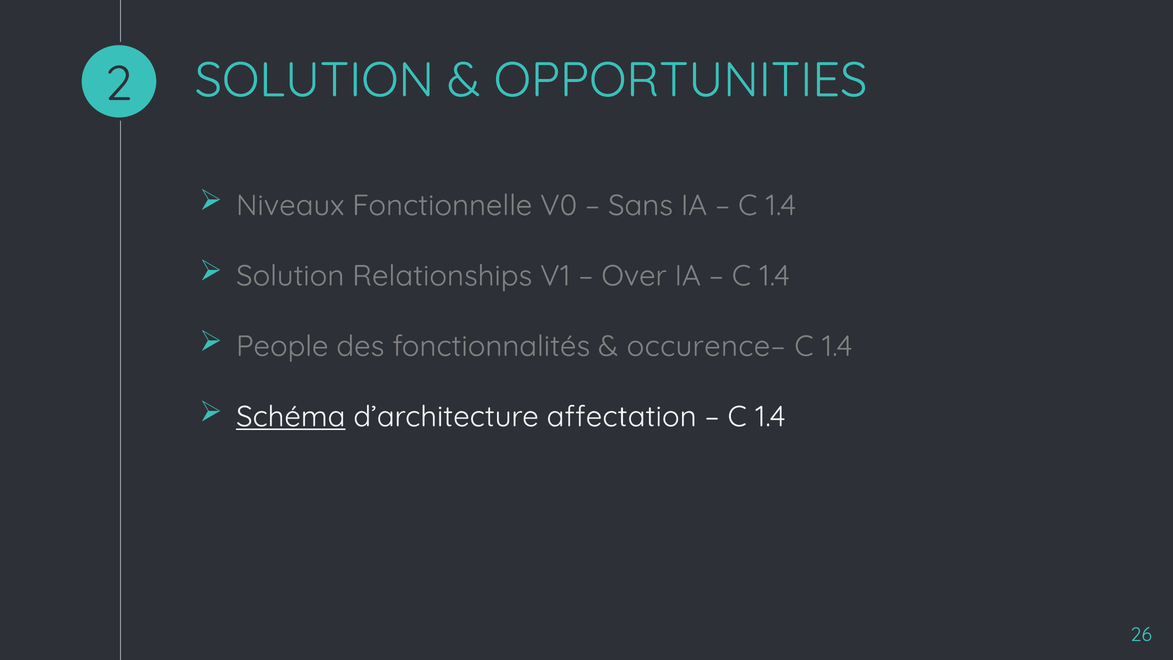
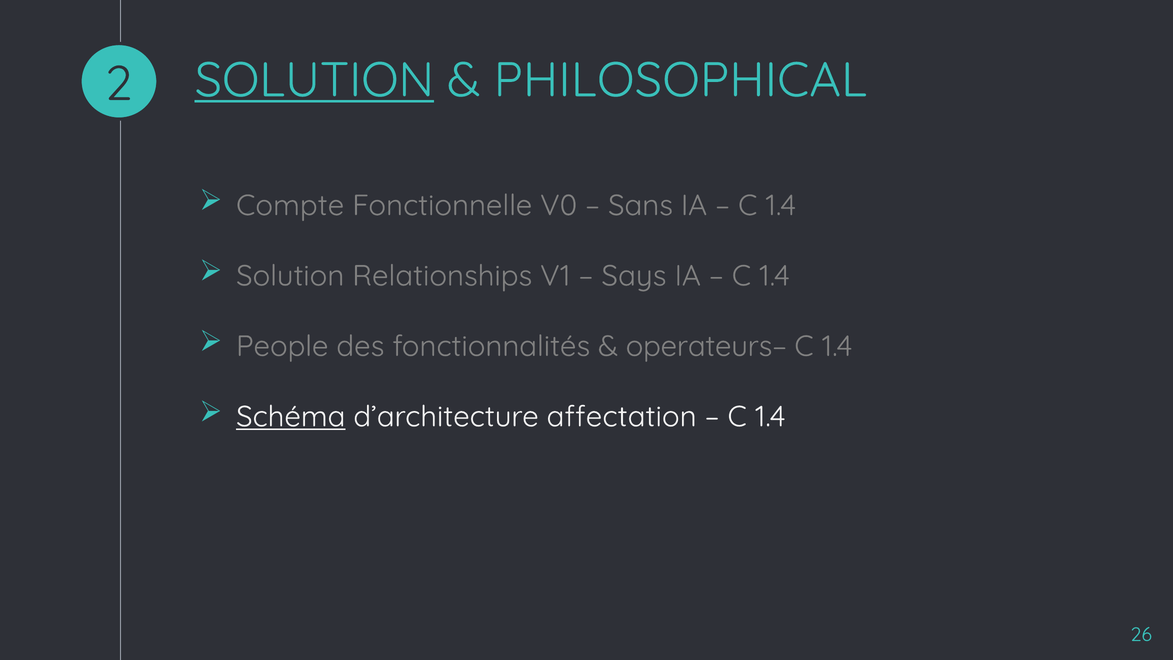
SOLUTION at (314, 80) underline: none -> present
OPPORTUNITIES: OPPORTUNITIES -> PHILOSOPHICAL
Niveaux: Niveaux -> Compte
Over: Over -> Says
occurence–: occurence– -> operateurs–
